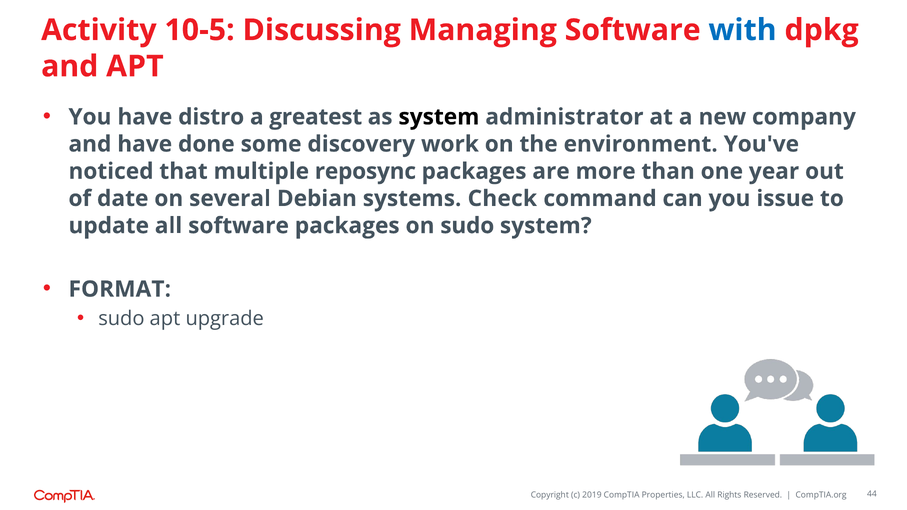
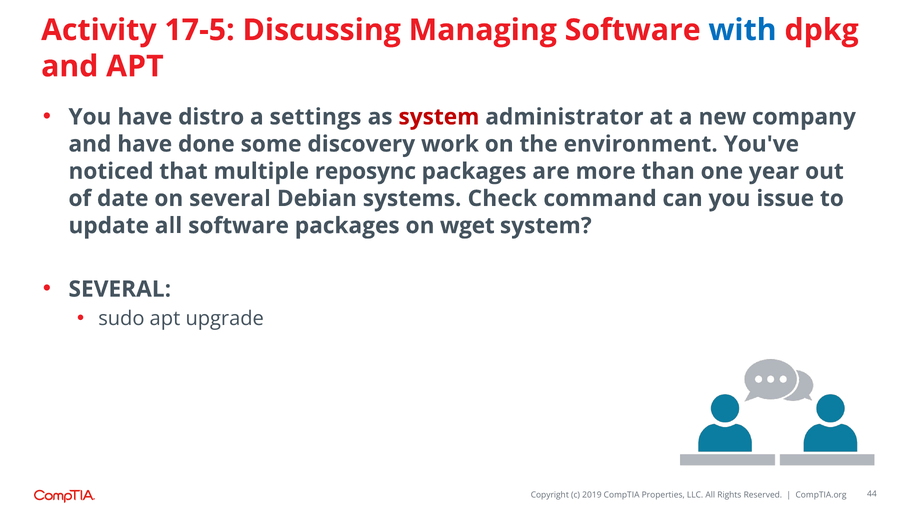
10-5: 10-5 -> 17-5
greatest: greatest -> settings
system at (439, 117) colour: black -> red
on sudo: sudo -> wget
FORMAT at (120, 289): FORMAT -> SEVERAL
